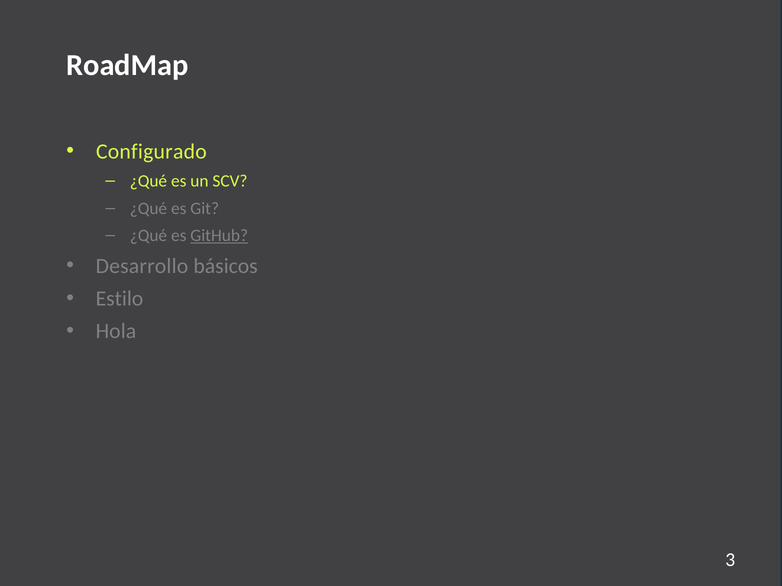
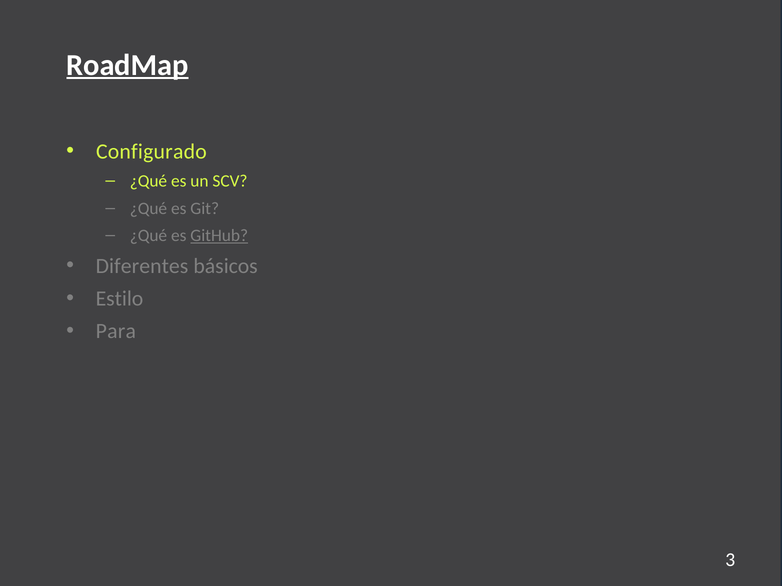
RoadMap underline: none -> present
Desarrollo: Desarrollo -> Diferentes
Hola: Hola -> Para
